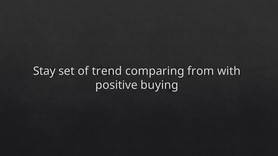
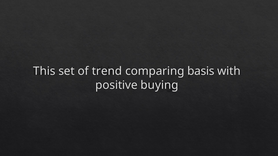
Stay: Stay -> This
from: from -> basis
